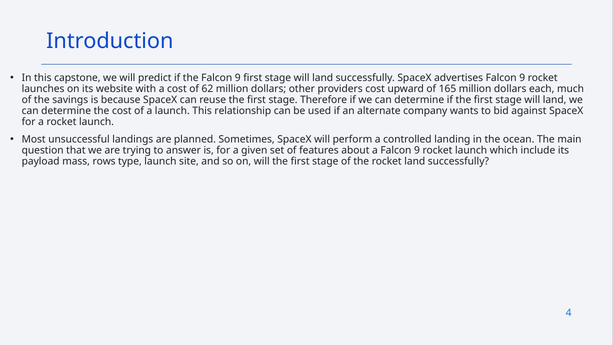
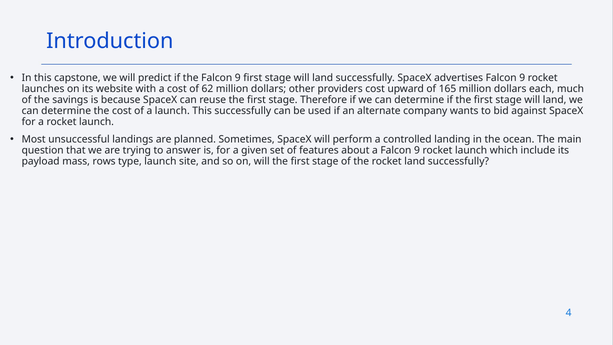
This relationship: relationship -> successfully
